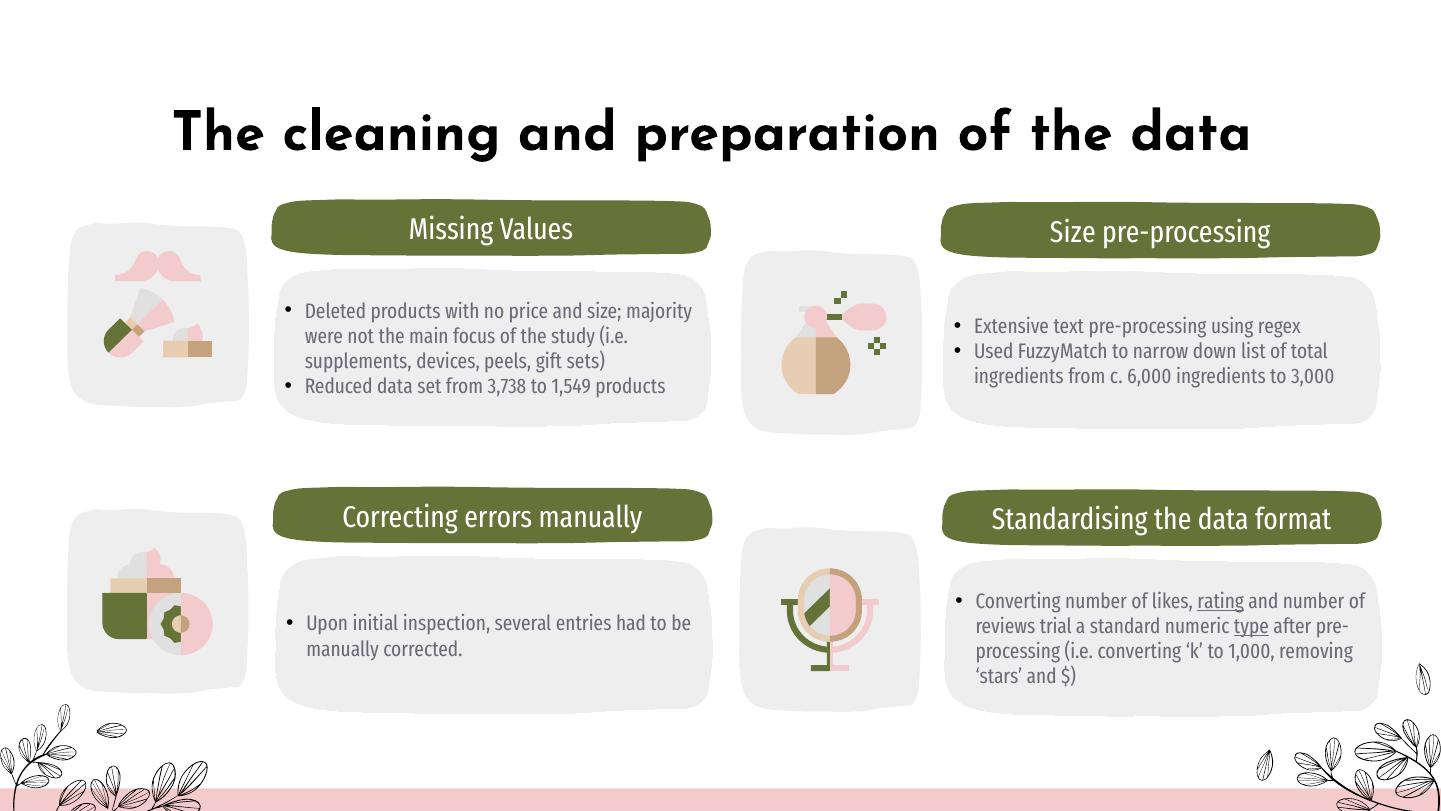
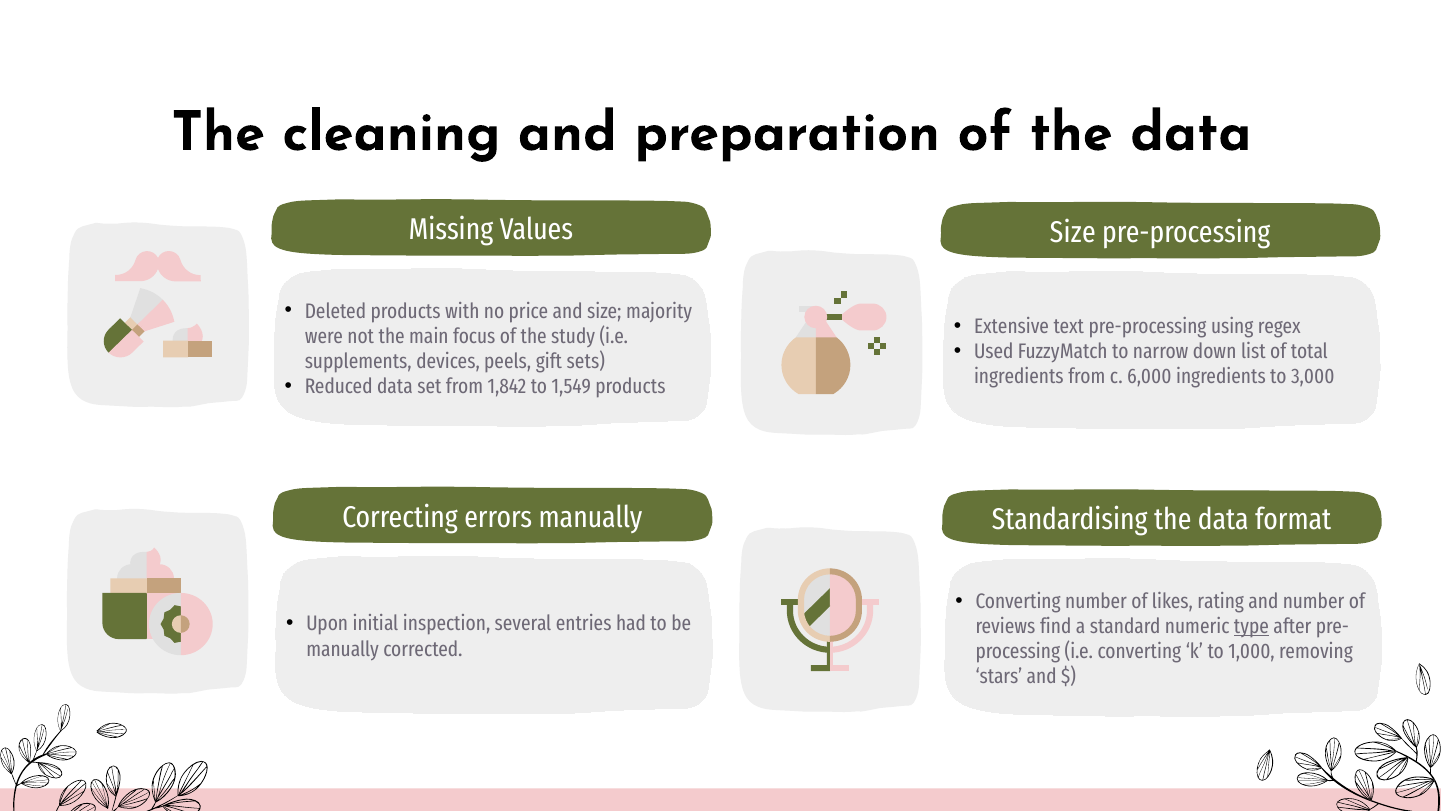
3,738: 3,738 -> 1,842
rating underline: present -> none
trial: trial -> find
